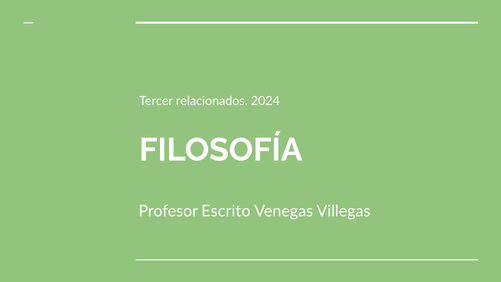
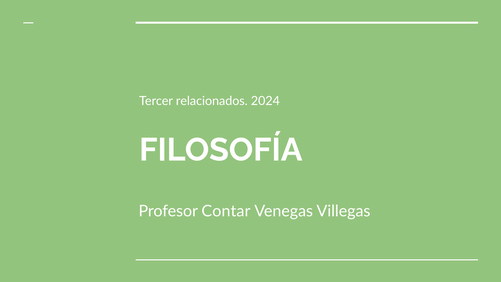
Escrito: Escrito -> Contar
